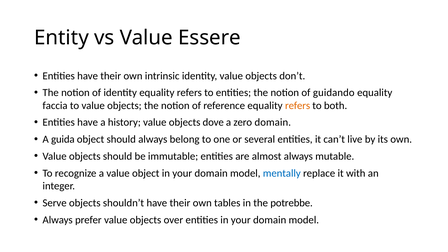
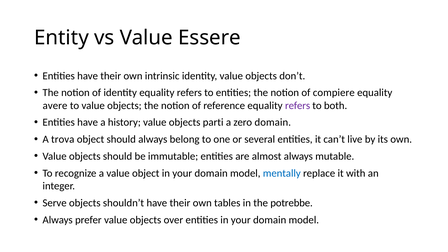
guidando: guidando -> compiere
faccia: faccia -> avere
refers at (298, 105) colour: orange -> purple
dove: dove -> parti
guida: guida -> trova
